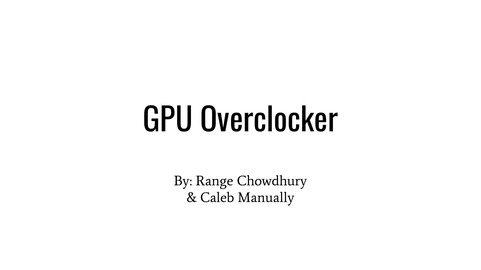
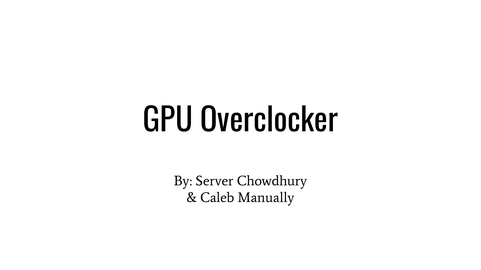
Range: Range -> Server
